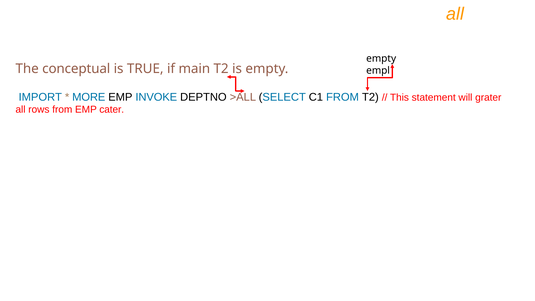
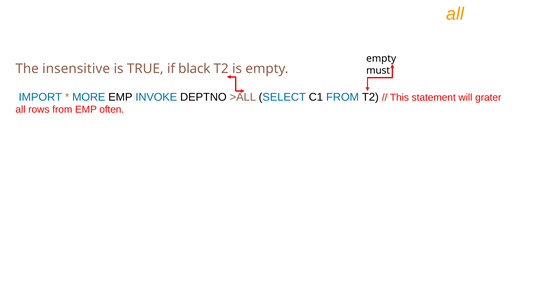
conceptual: conceptual -> insensitive
main: main -> black
empl: empl -> must
cater: cater -> often
